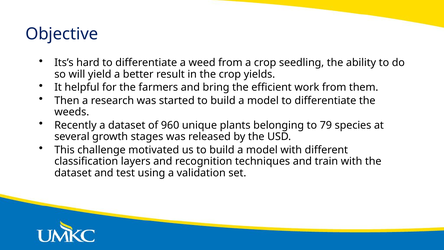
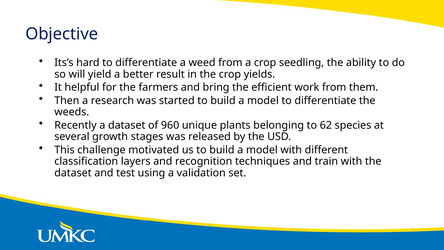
79: 79 -> 62
